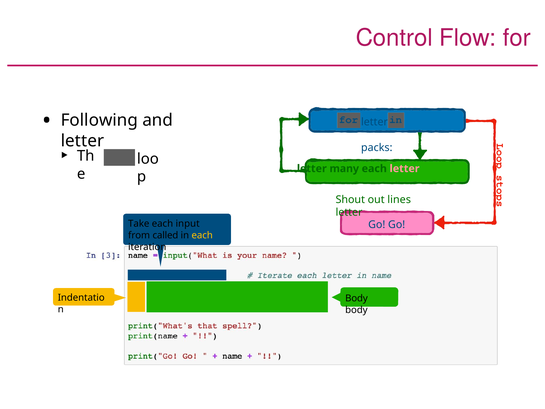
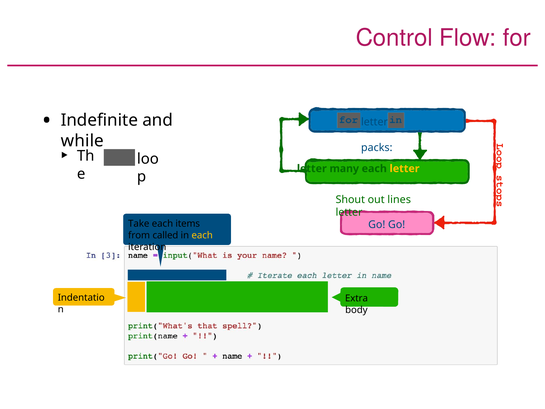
Following: Following -> Indefinite
letter at (82, 141): letter -> while
letter at (405, 168) colour: pink -> yellow
input: input -> items
Body at (356, 298): Body -> Extra
